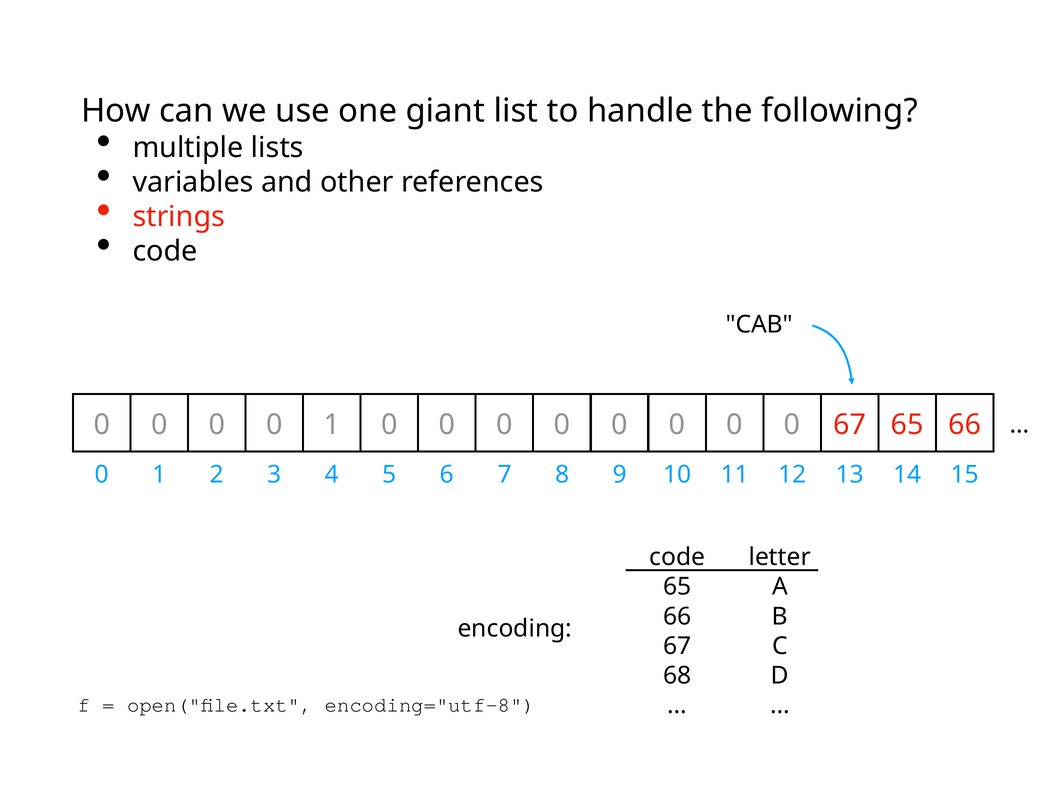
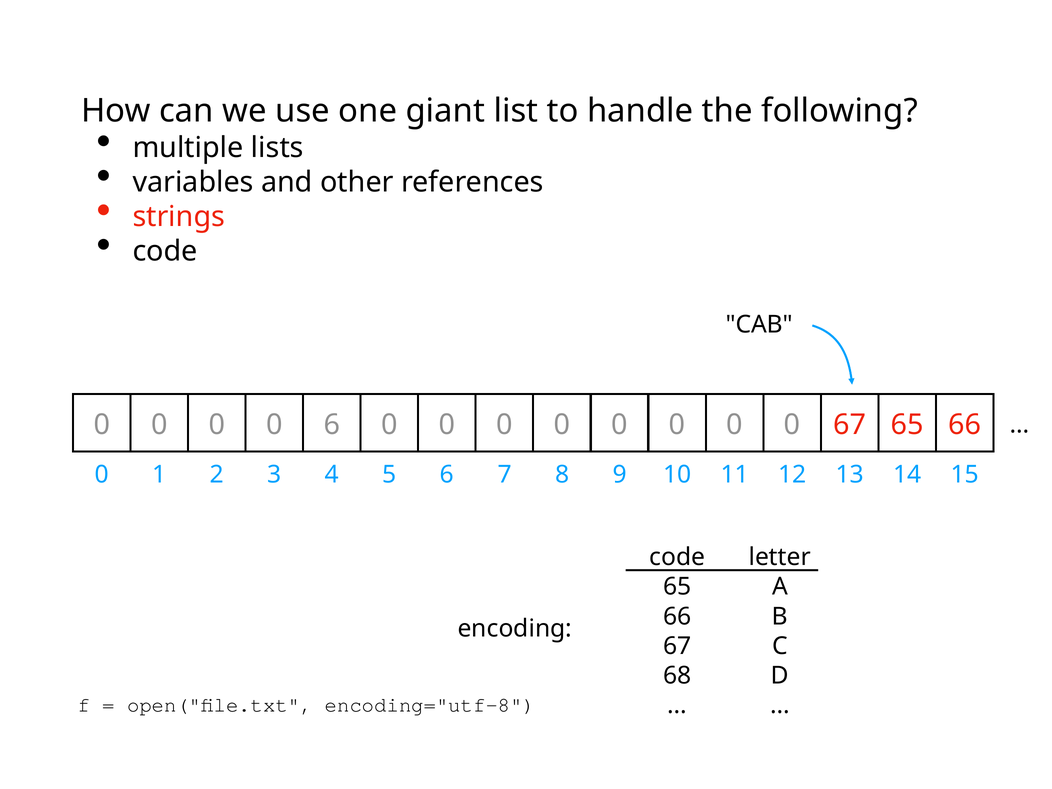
0 1: 1 -> 6
